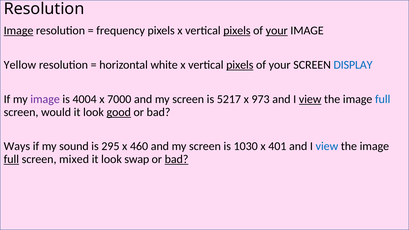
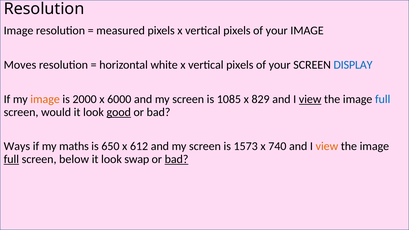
Image at (19, 31) underline: present -> none
frequency: frequency -> measured
pixels at (237, 31) underline: present -> none
your at (277, 31) underline: present -> none
Yellow: Yellow -> Moves
pixels at (240, 65) underline: present -> none
image at (45, 99) colour: purple -> orange
4004: 4004 -> 2000
7000: 7000 -> 6000
5217: 5217 -> 1085
973: 973 -> 829
sound: sound -> maths
295: 295 -> 650
460: 460 -> 612
1030: 1030 -> 1573
401: 401 -> 740
view at (327, 146) colour: blue -> orange
mixed: mixed -> below
